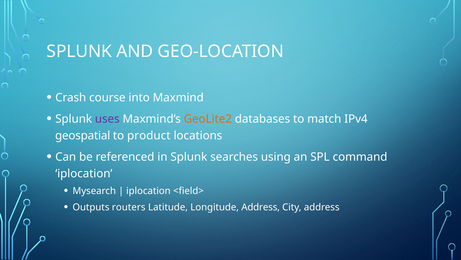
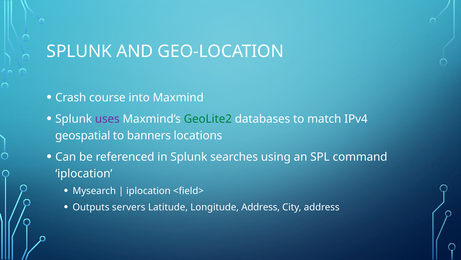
GeoLite2 colour: orange -> green
product: product -> banners
routers: routers -> servers
